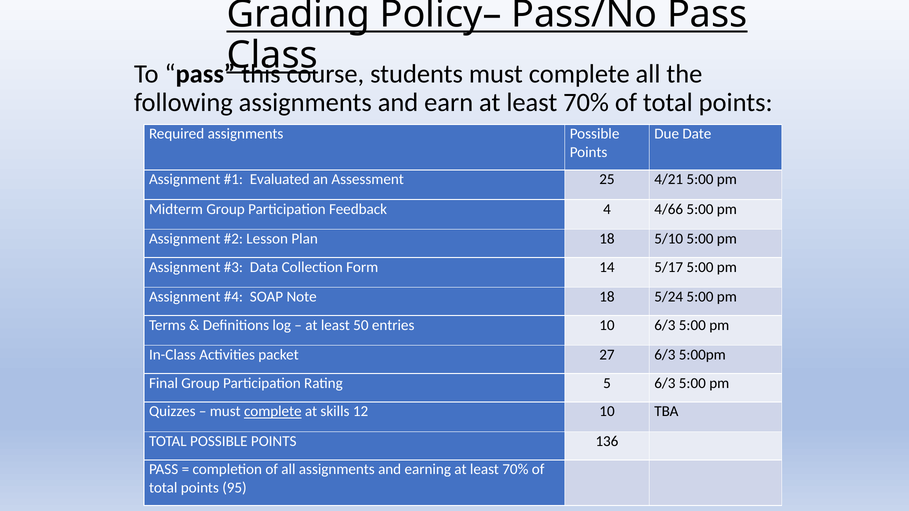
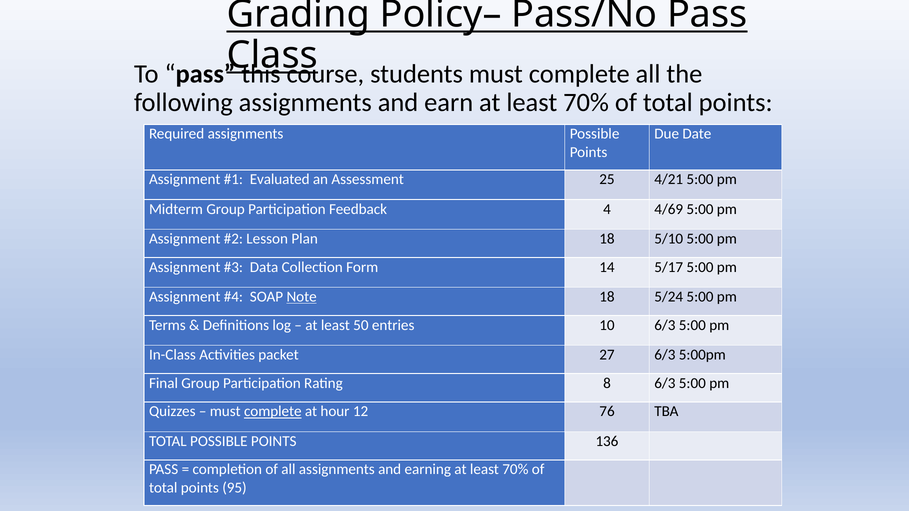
4/66: 4/66 -> 4/69
Note underline: none -> present
5: 5 -> 8
skills: skills -> hour
12 10: 10 -> 76
